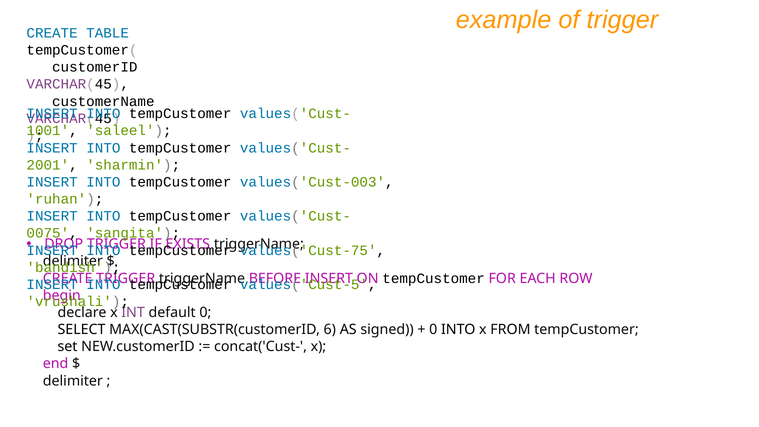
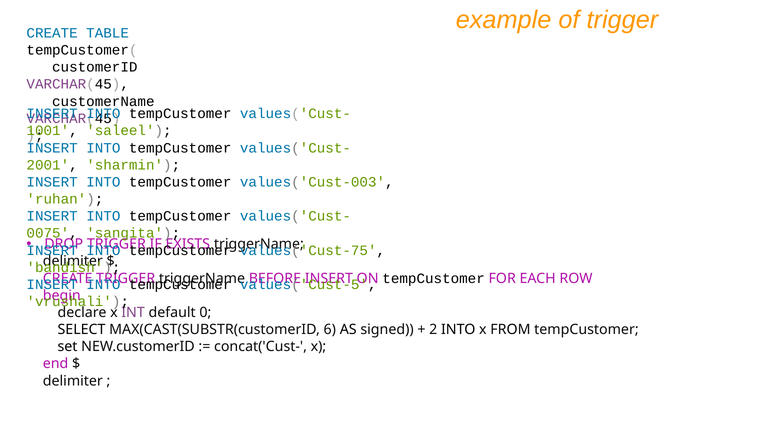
0 at (433, 330): 0 -> 2
